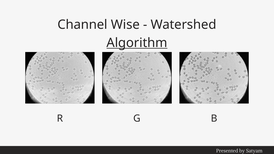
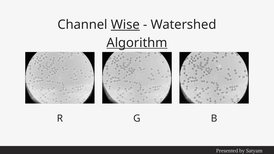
Wise underline: none -> present
